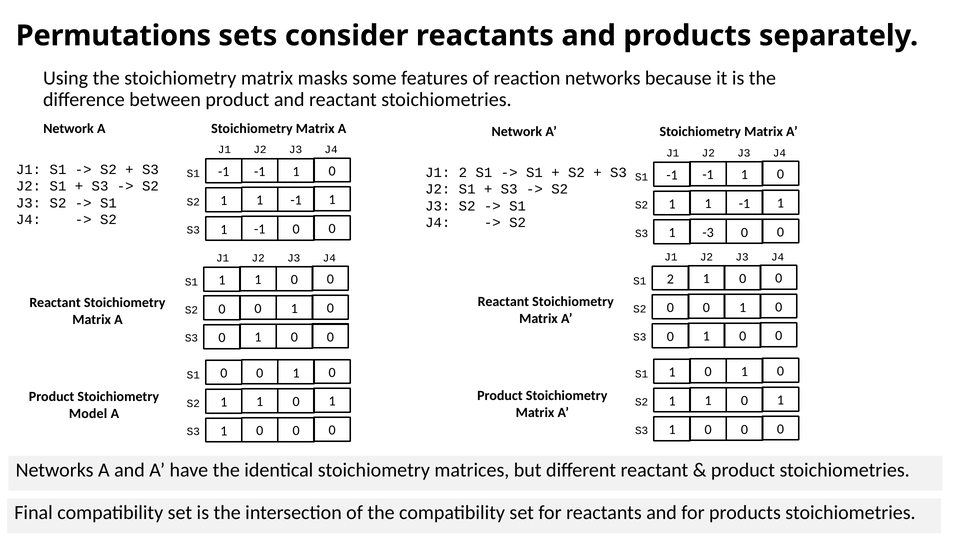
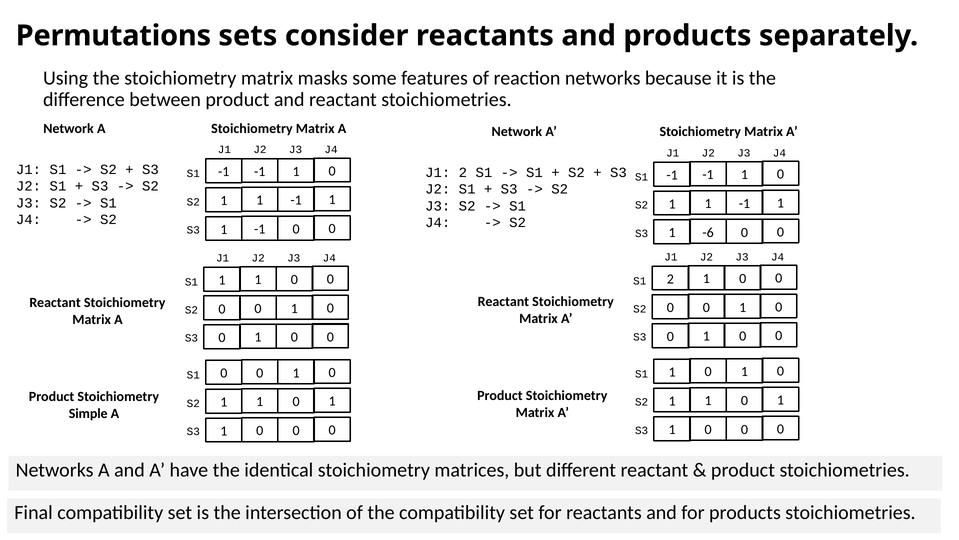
-3: -3 -> -6
Model: Model -> Simple
